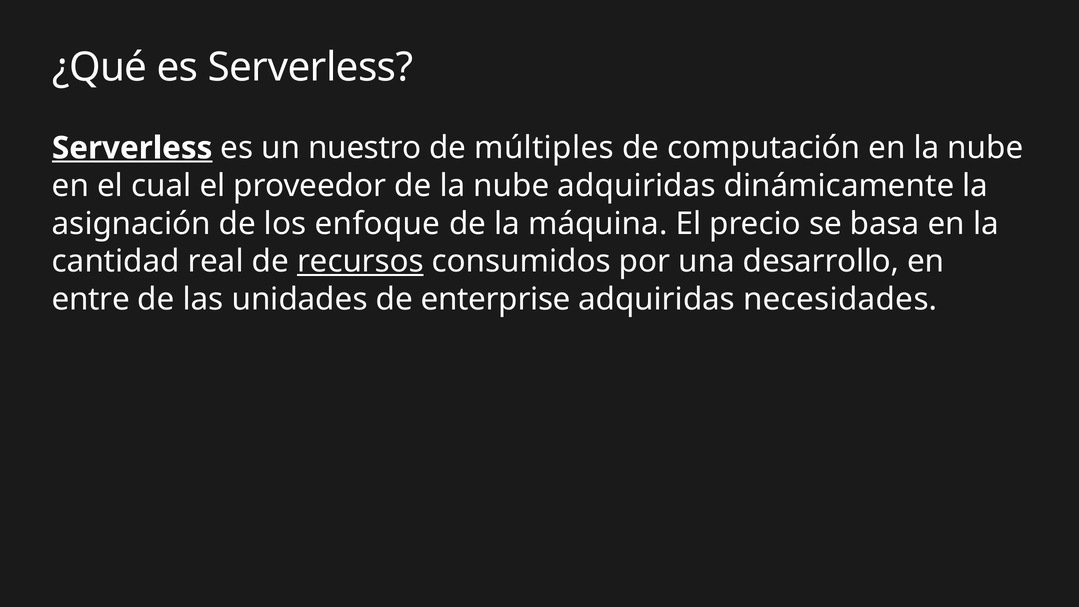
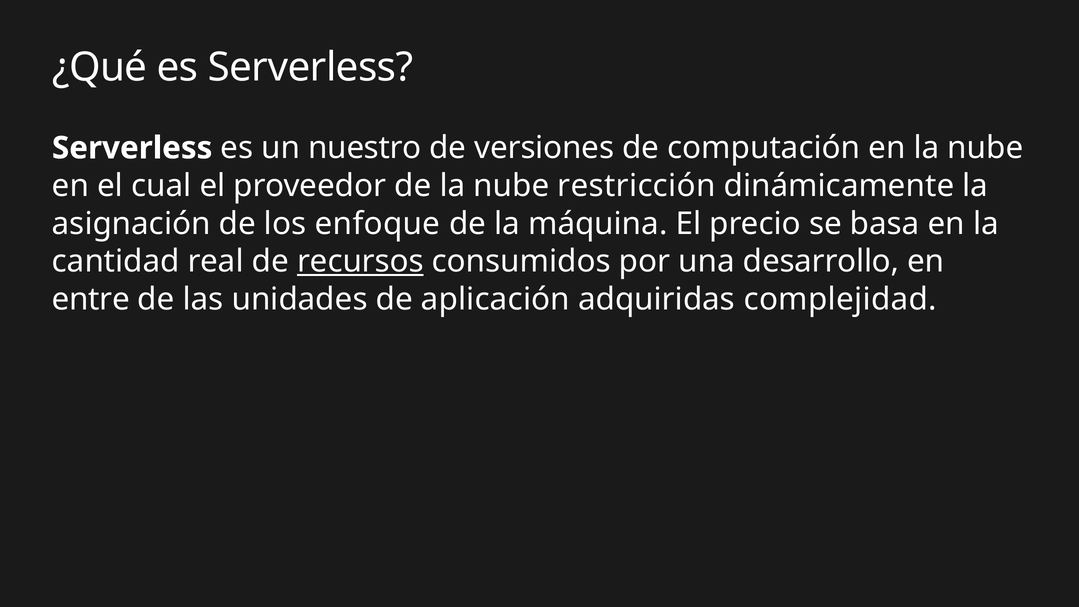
Serverless at (132, 148) underline: present -> none
múltiples: múltiples -> versiones
nube adquiridas: adquiridas -> restricción
enterprise: enterprise -> aplicación
necesidades: necesidades -> complejidad
